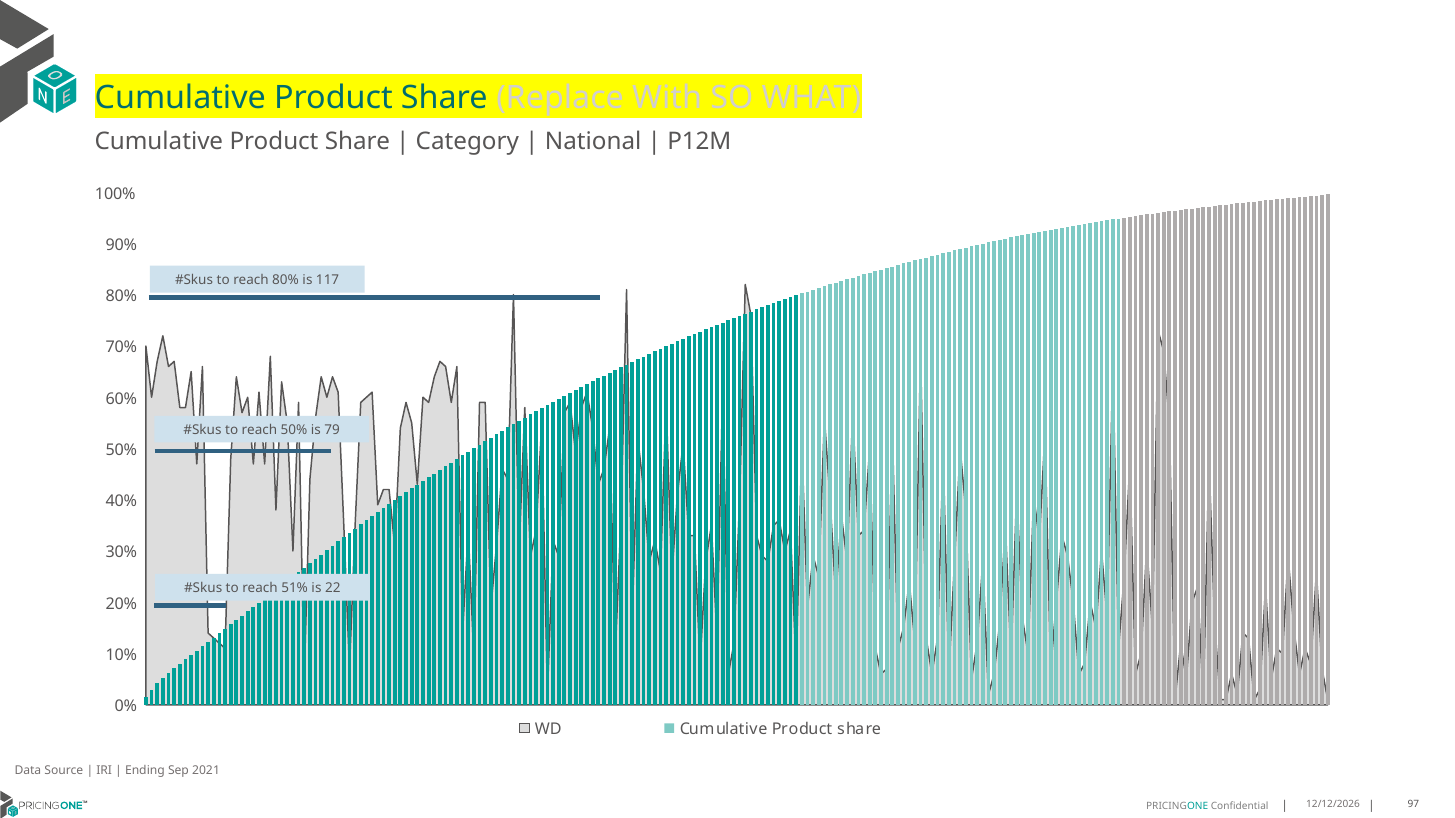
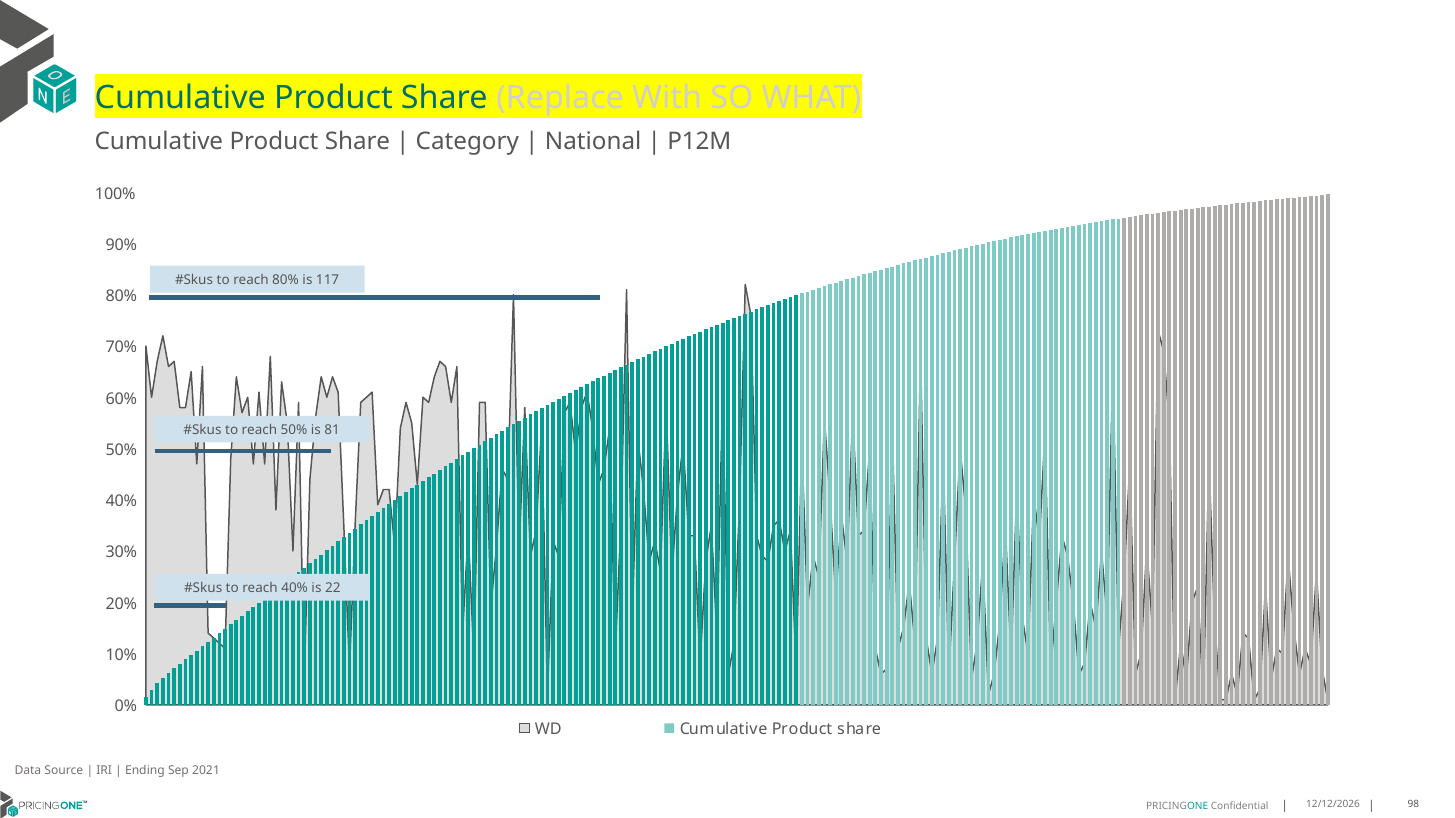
79: 79 -> 81
reach 51%: 51% -> 40%
97: 97 -> 98
